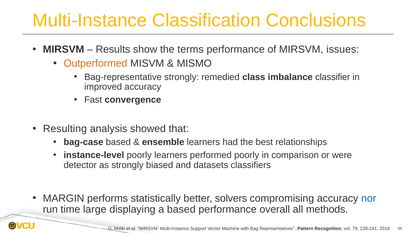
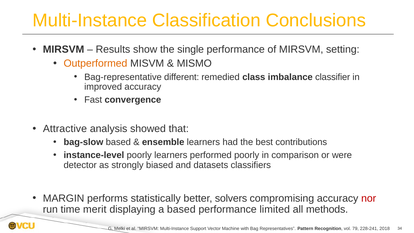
terms: terms -> single
issues: issues -> setting
Bag-representative strongly: strongly -> different
Resulting: Resulting -> Attractive
bag-case: bag-case -> bag-slow
relationships: relationships -> contributions
nor colour: blue -> red
large: large -> merit
overall: overall -> limited
